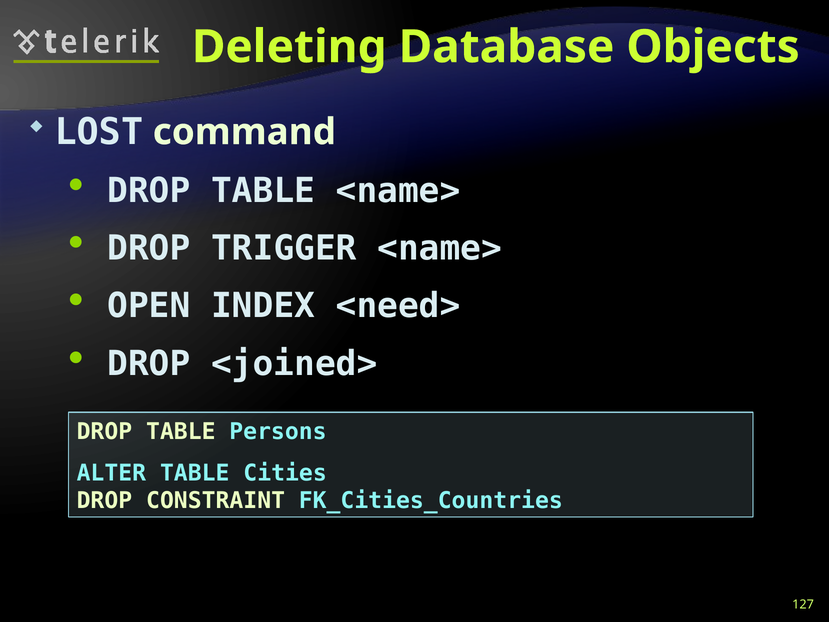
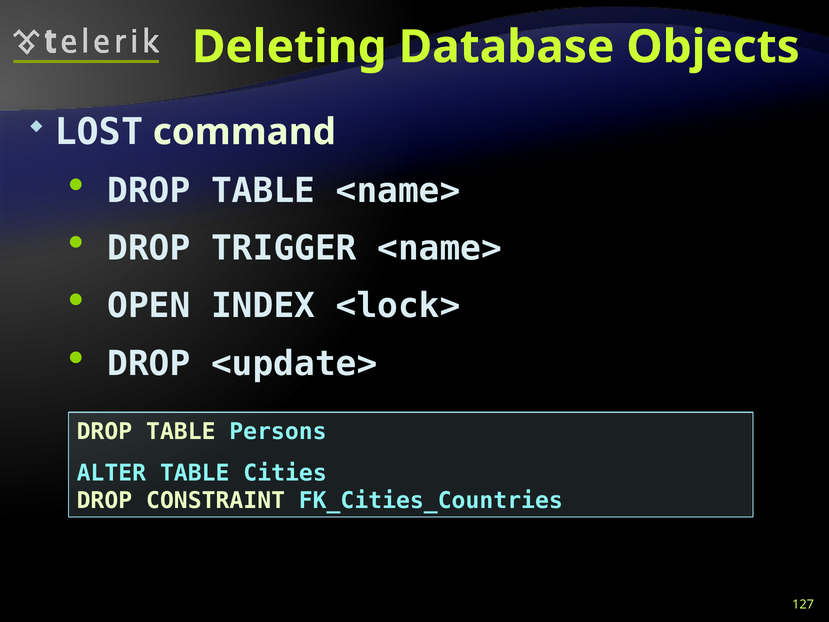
<need>: <need> -> <lock>
<joined>: <joined> -> <update>
